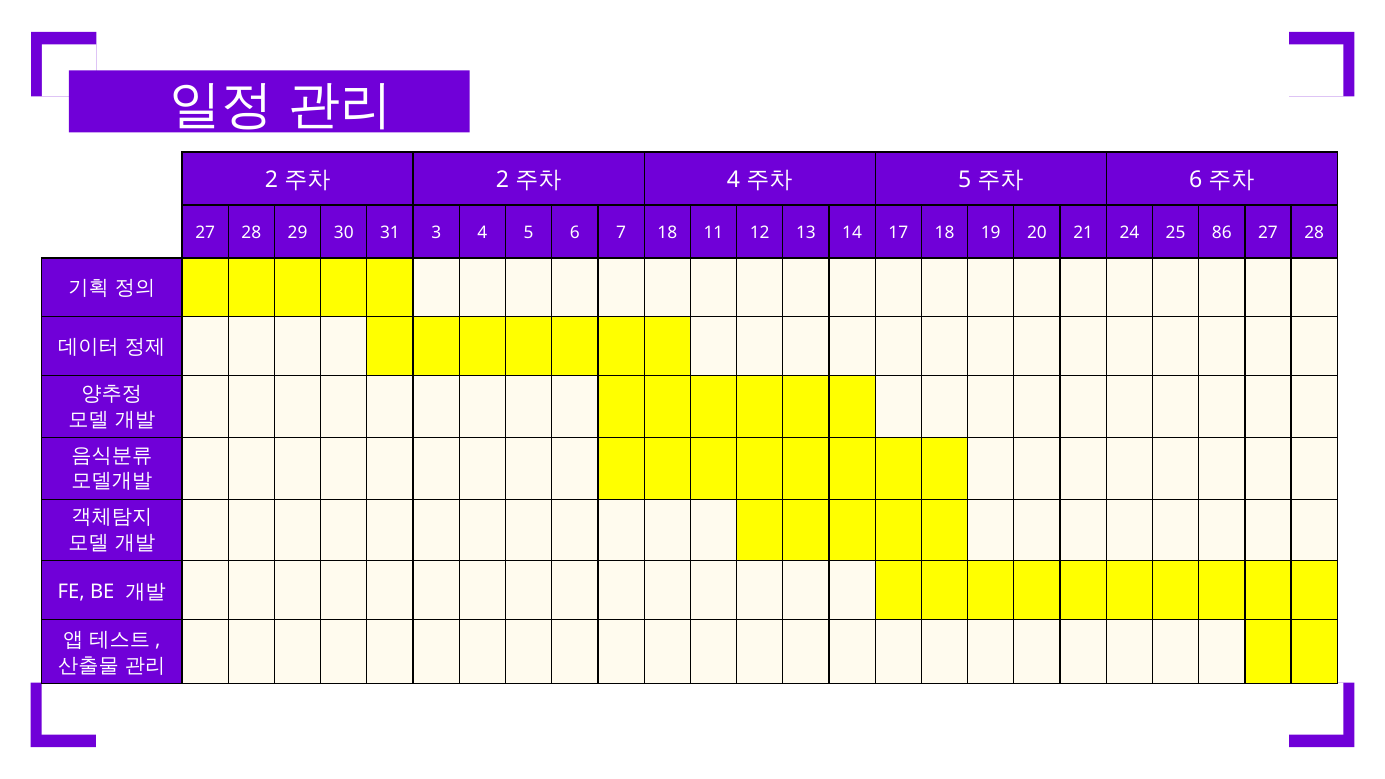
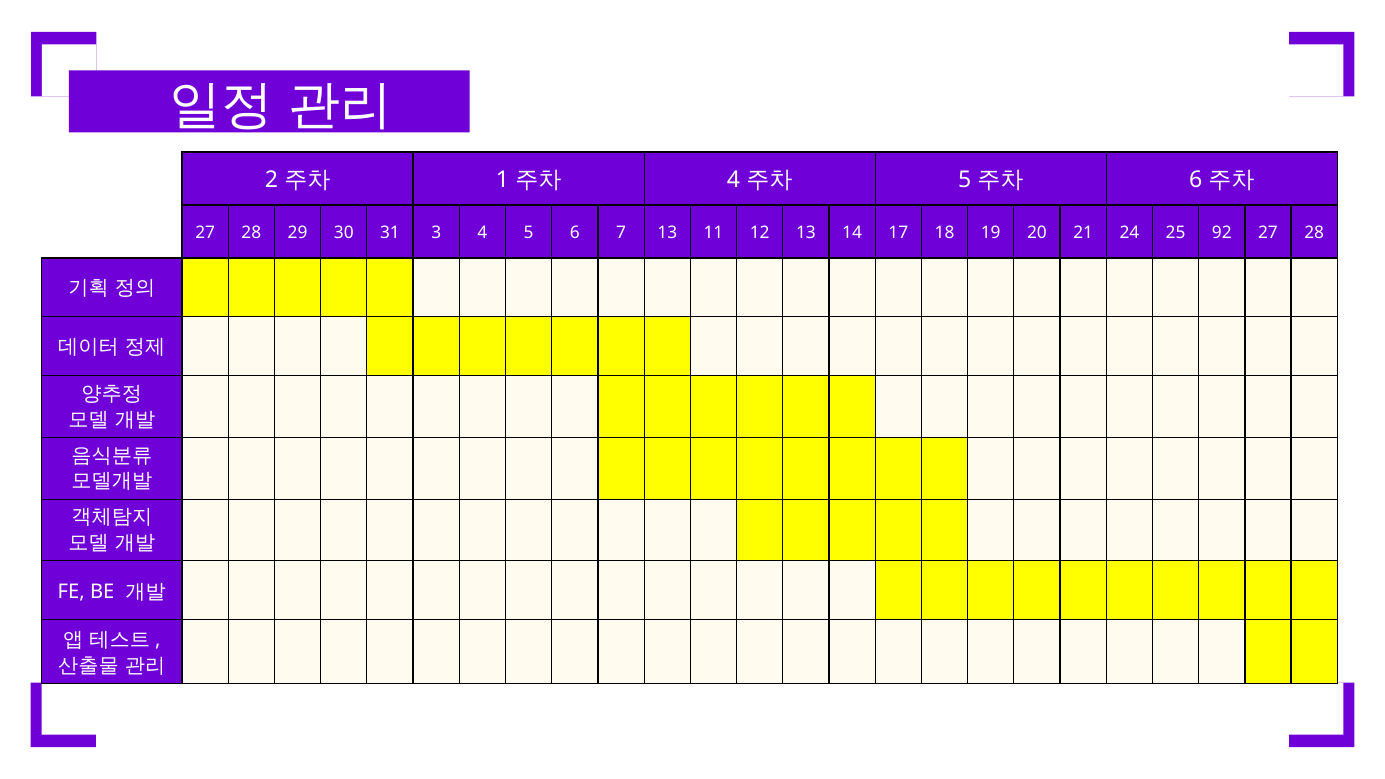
2 at (502, 180): 2 -> 1
7 18: 18 -> 13
86: 86 -> 92
